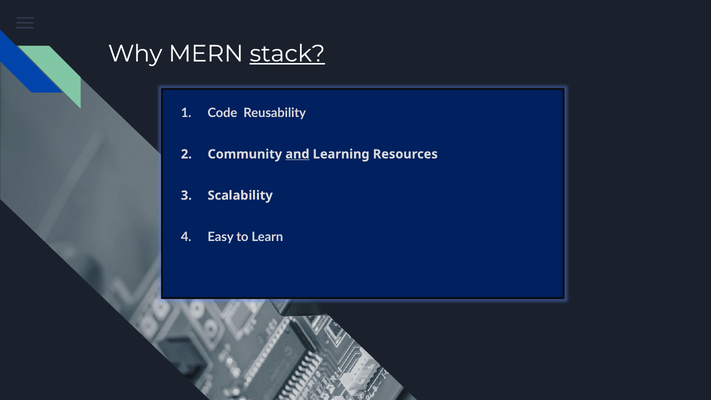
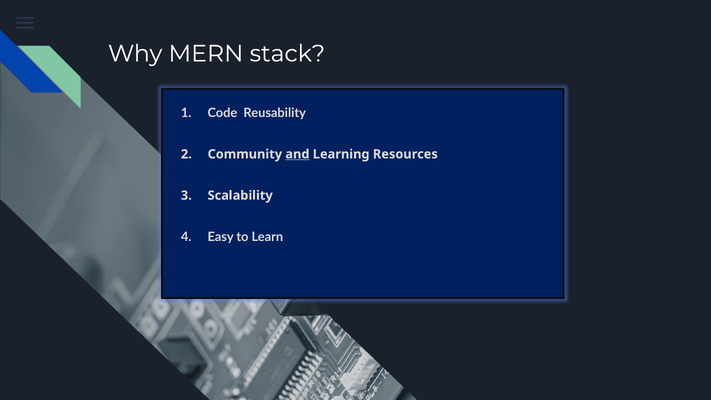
stack underline: present -> none
